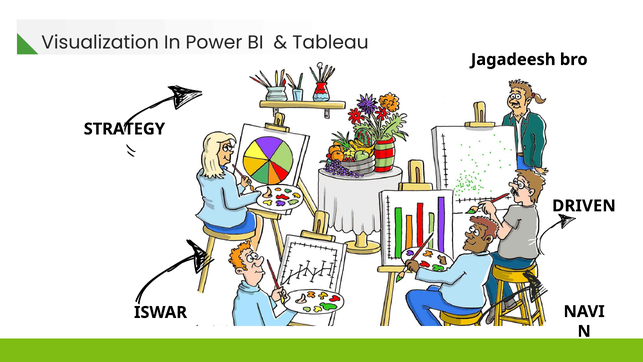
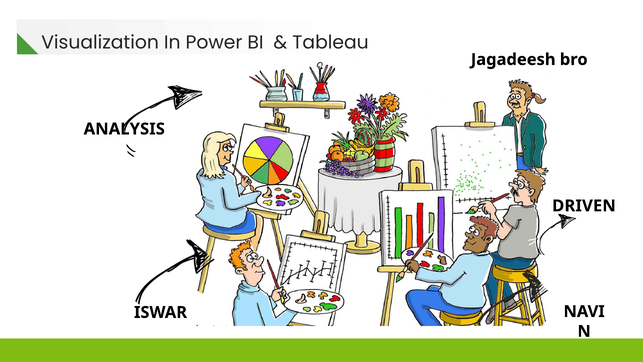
STRATEGY: STRATEGY -> ANALYSIS
